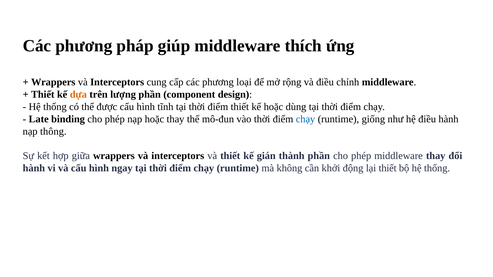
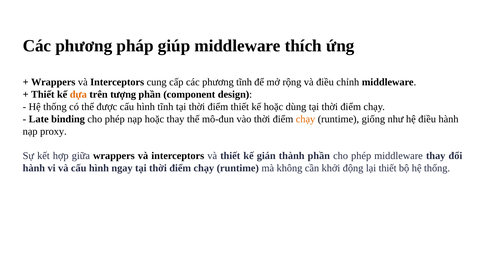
phương loại: loại -> tĩnh
lượng: lượng -> tượng
chạy at (306, 119) colour: blue -> orange
thông: thông -> proxy
